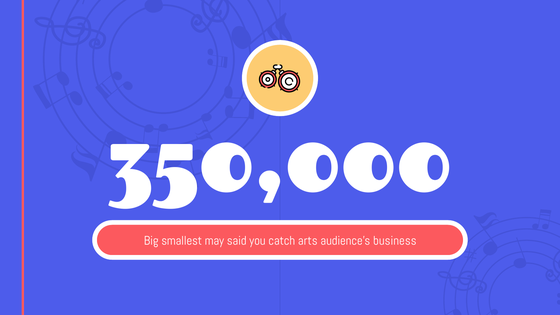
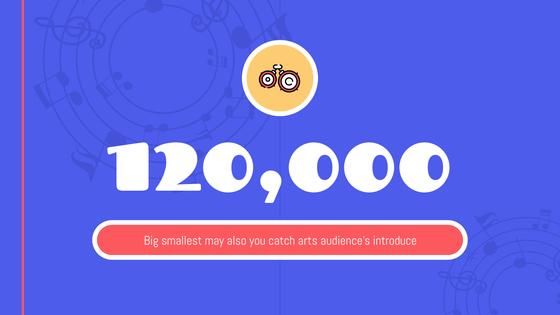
350,000: 350,000 -> 120,000
said: said -> also
business: business -> introduce
